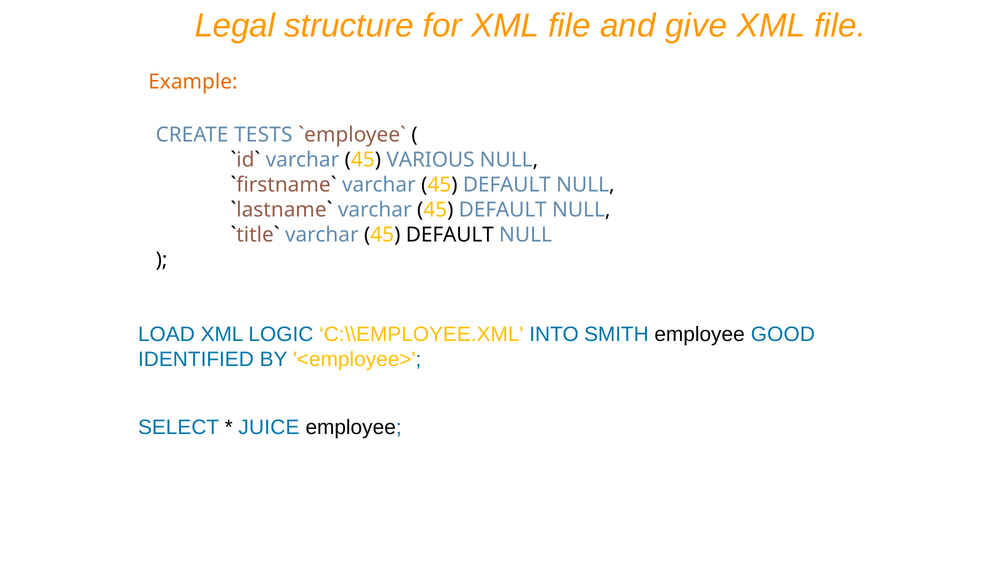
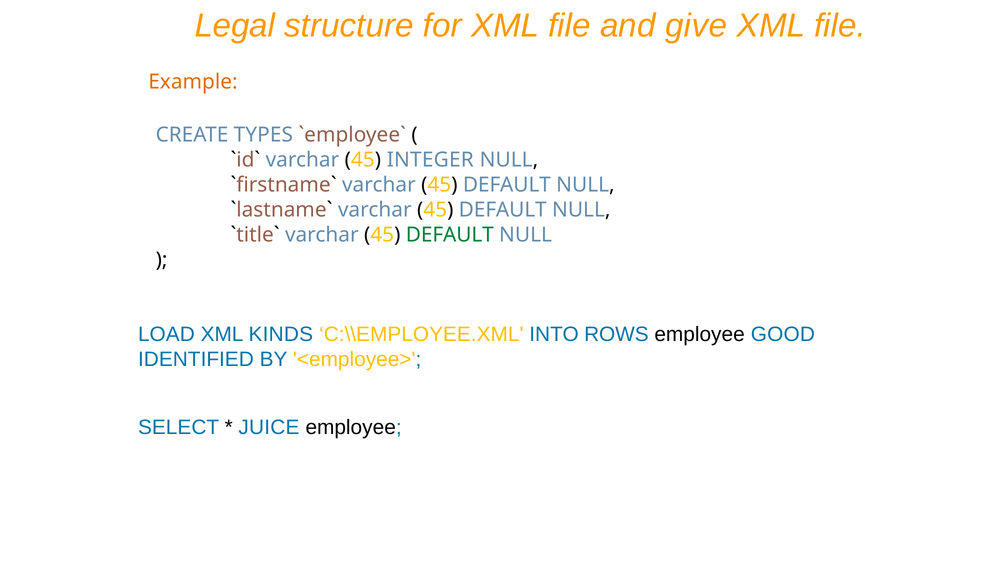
TESTS: TESTS -> TYPES
VARIOUS: VARIOUS -> INTEGER
DEFAULT at (450, 235) colour: black -> green
LOGIC: LOGIC -> KINDS
SMITH: SMITH -> ROWS
